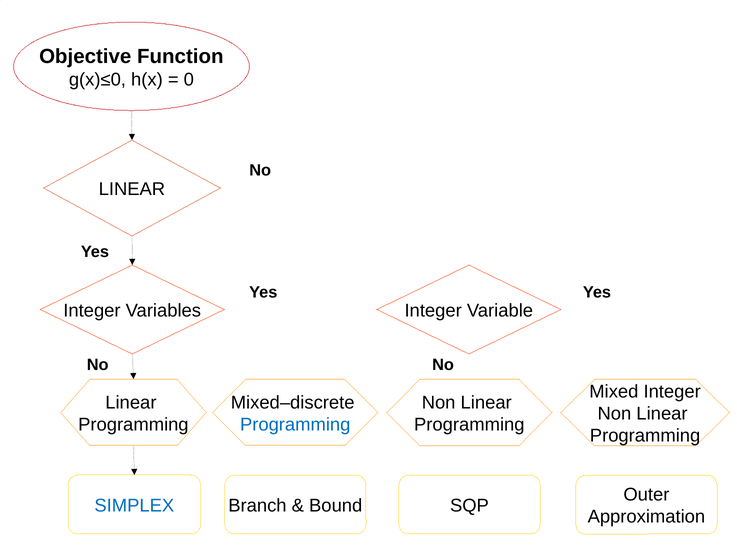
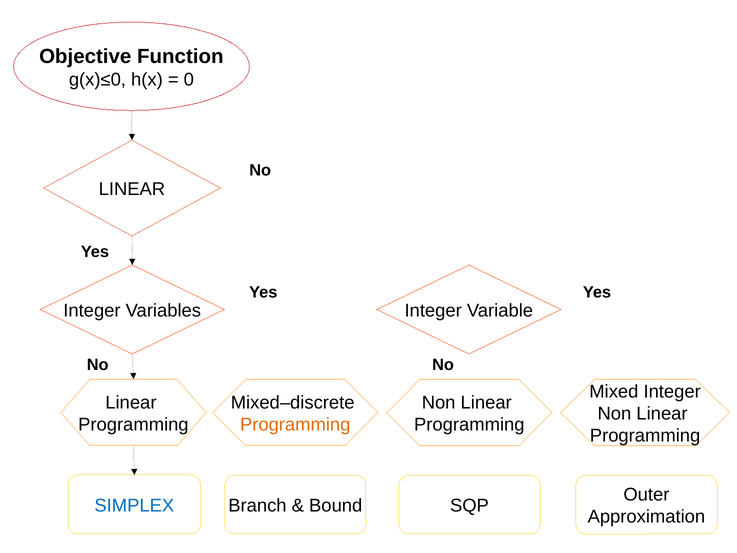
Programming at (295, 424) colour: blue -> orange
